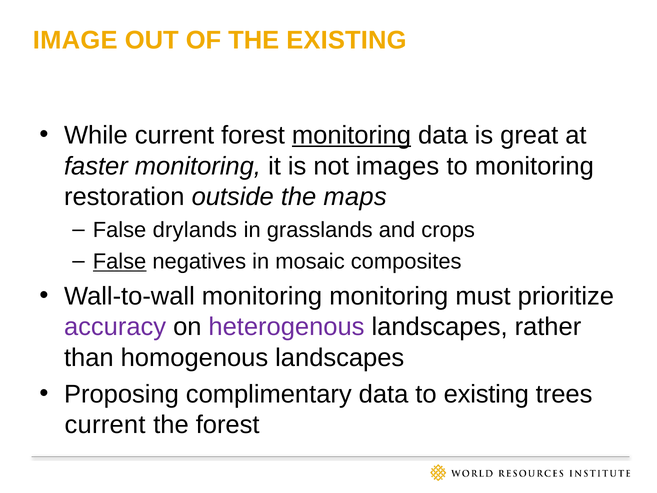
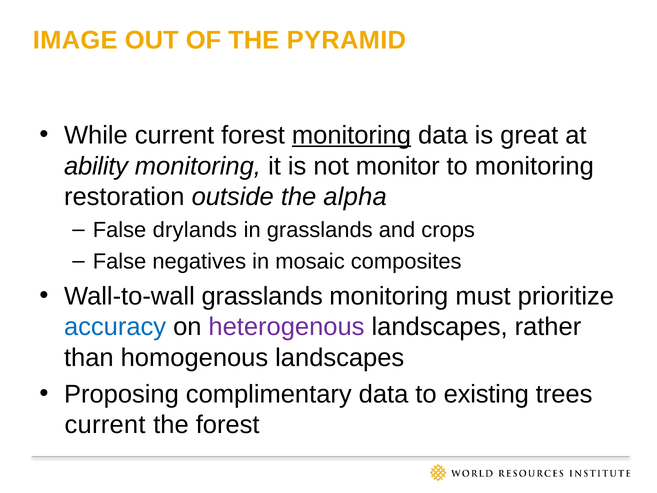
THE EXISTING: EXISTING -> PYRAMID
faster: faster -> ability
images: images -> monitor
maps: maps -> alpha
False at (120, 261) underline: present -> none
Wall-to-wall monitoring: monitoring -> grasslands
accuracy colour: purple -> blue
